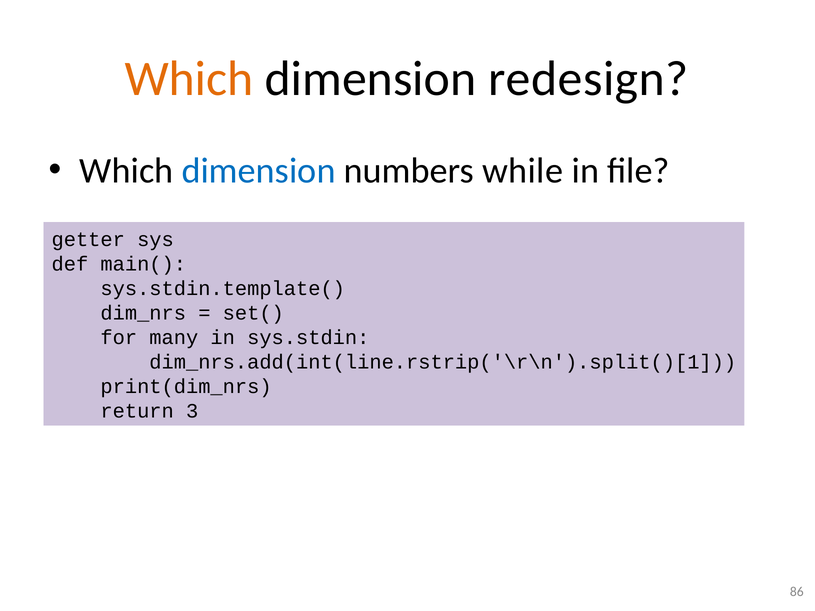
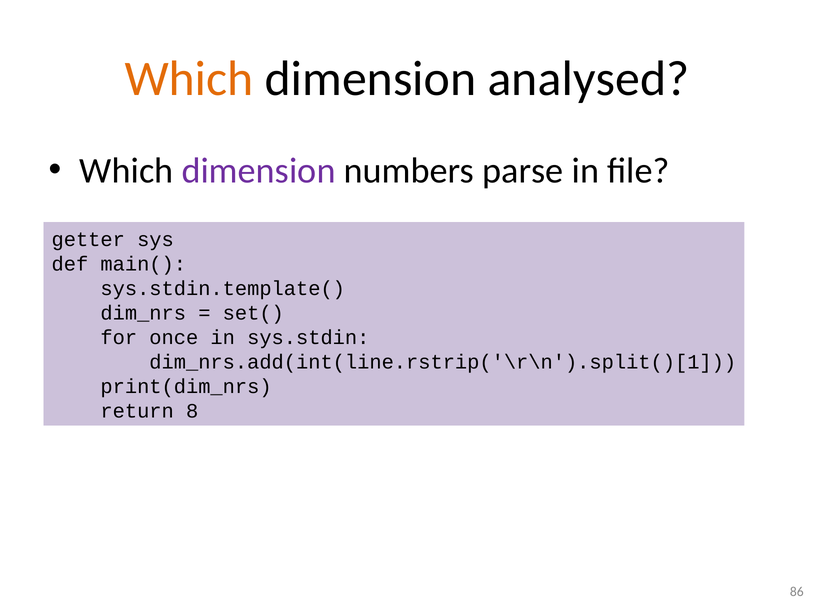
redesign: redesign -> analysed
dimension at (259, 171) colour: blue -> purple
while: while -> parse
many: many -> once
3: 3 -> 8
